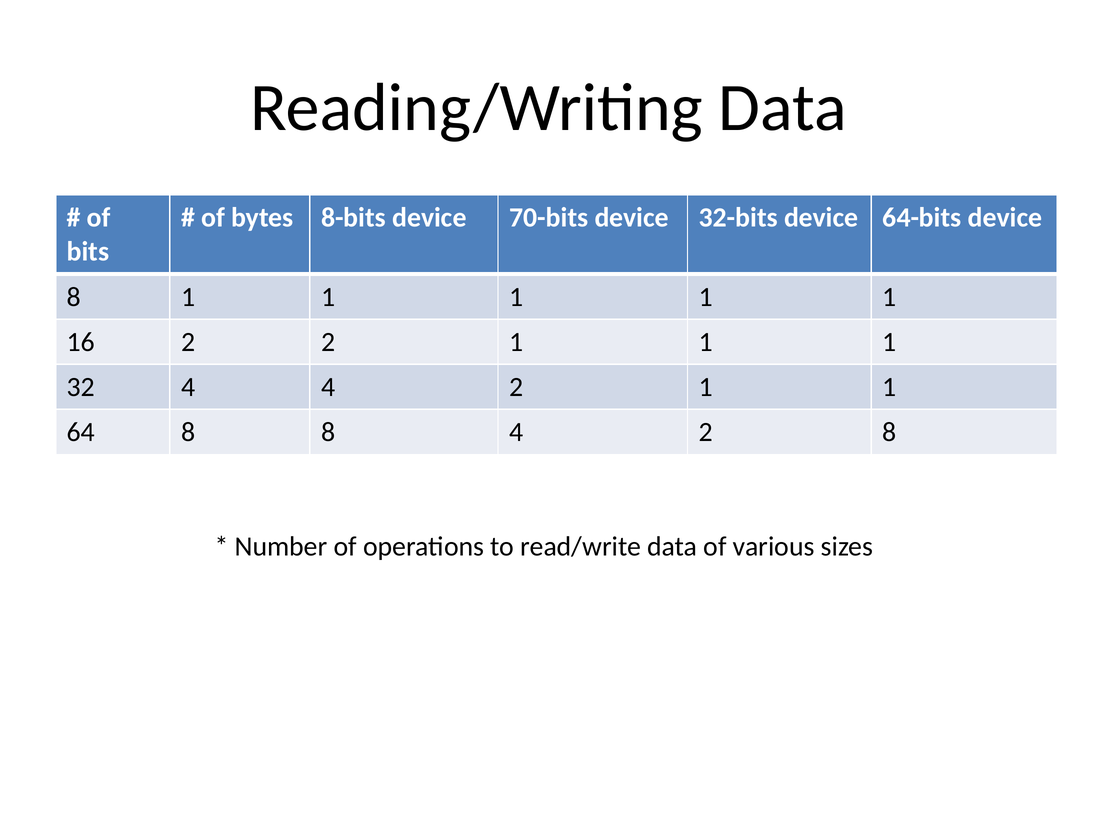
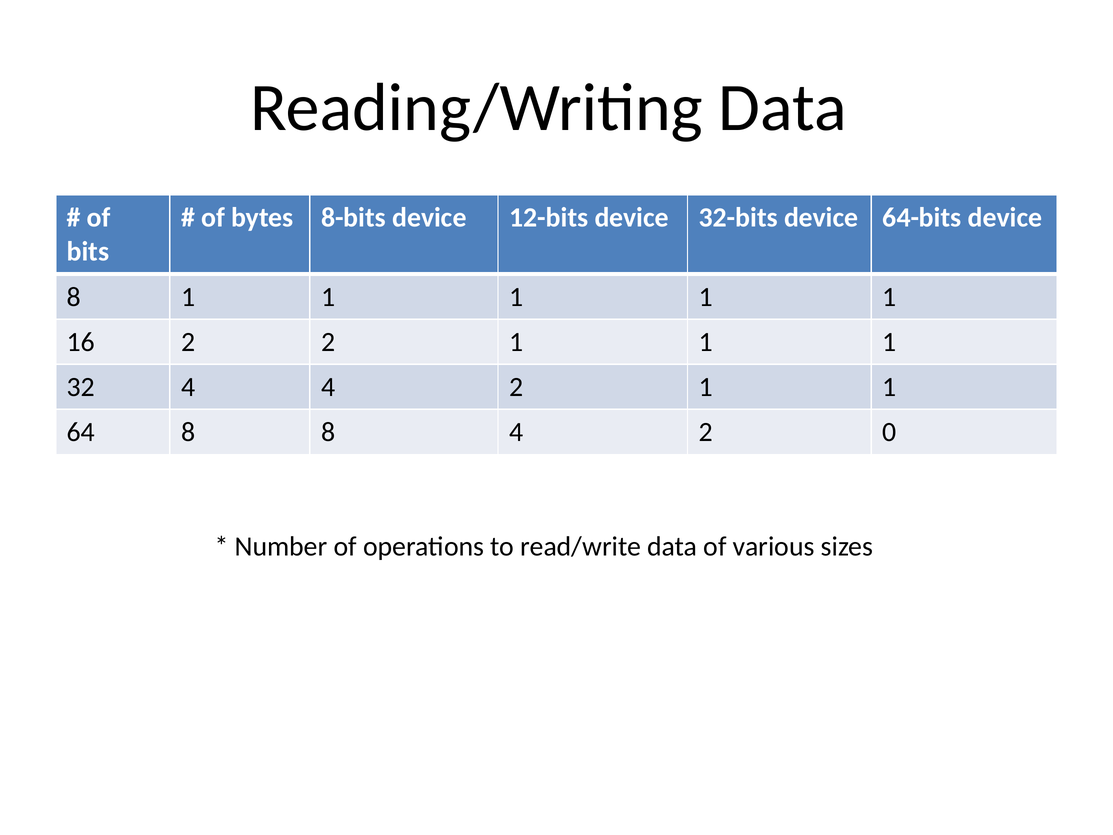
70-bits: 70-bits -> 12-bits
2 8: 8 -> 0
